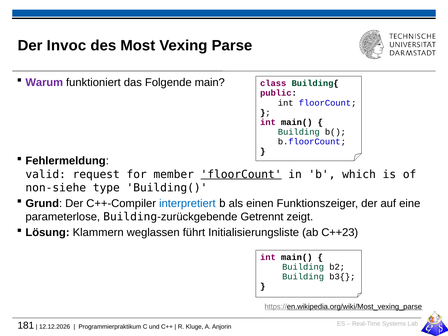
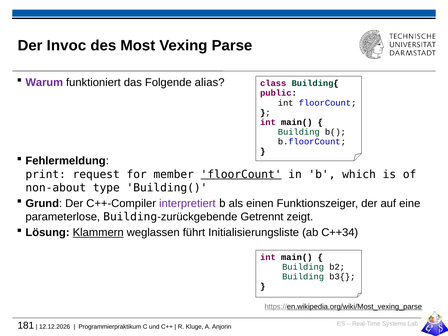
main: main -> alias
valid: valid -> print
non-siehe: non-siehe -> non-about
interpretiert colour: blue -> purple
Klammern underline: none -> present
C++23: C++23 -> C++34
